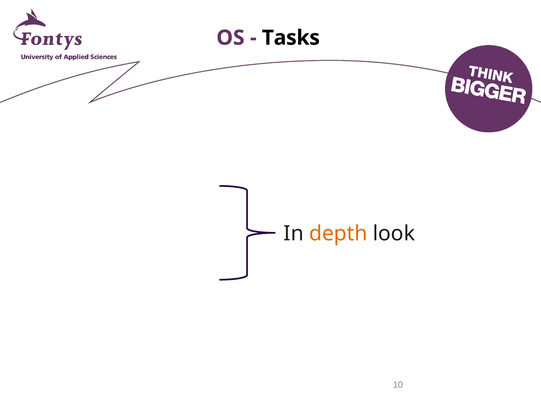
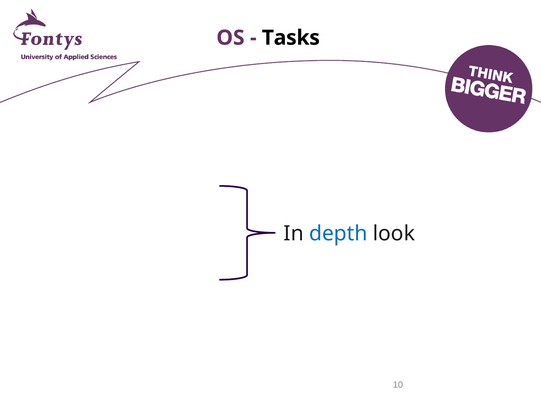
depth colour: orange -> blue
